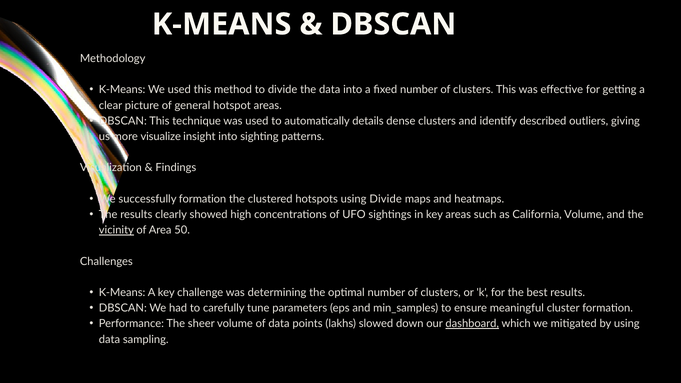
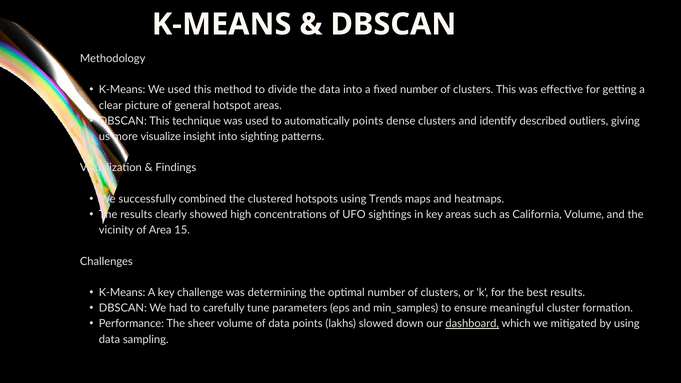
automatically details: details -> points
successfully formation: formation -> combined
using Divide: Divide -> Trends
vicinity underline: present -> none
50: 50 -> 15
